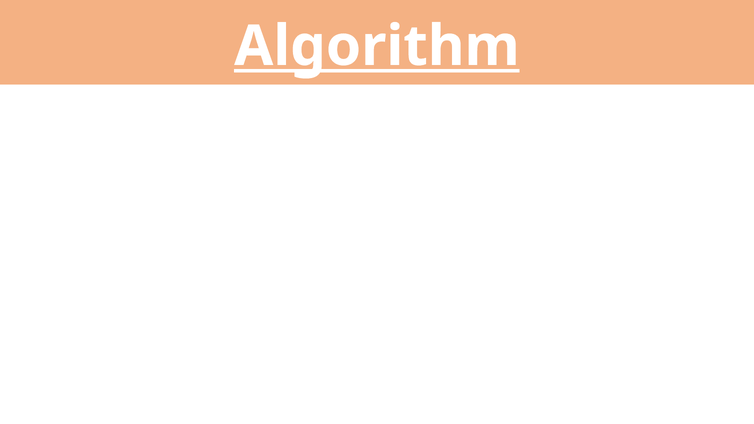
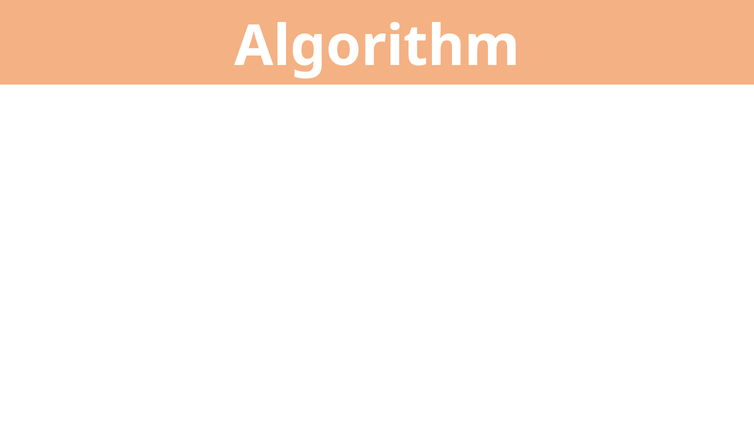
Algorithm underline: present -> none
